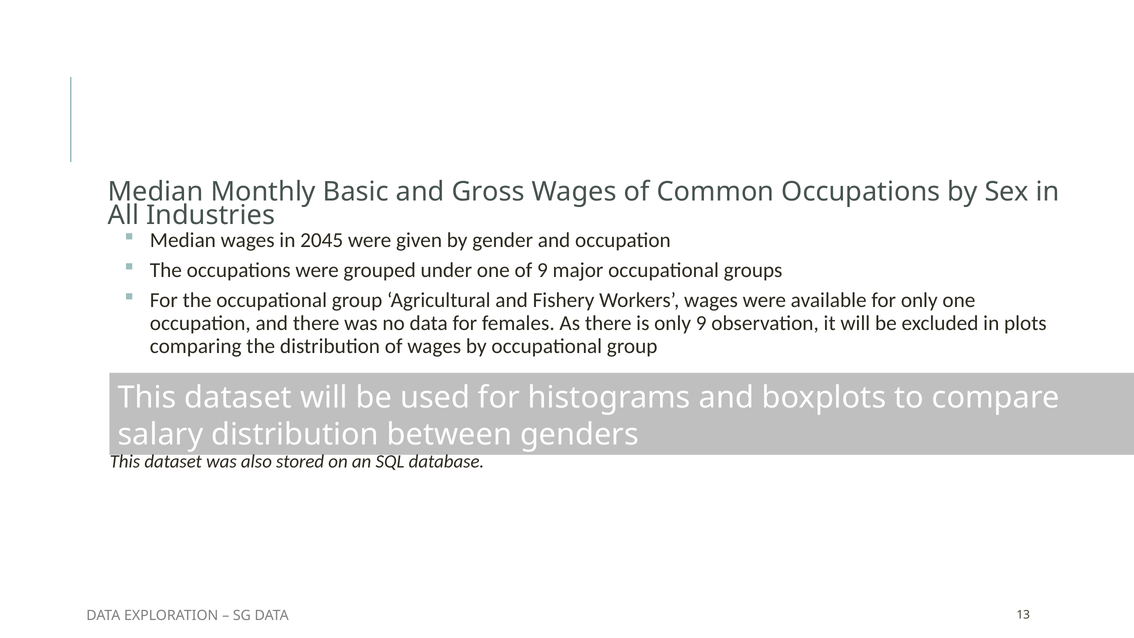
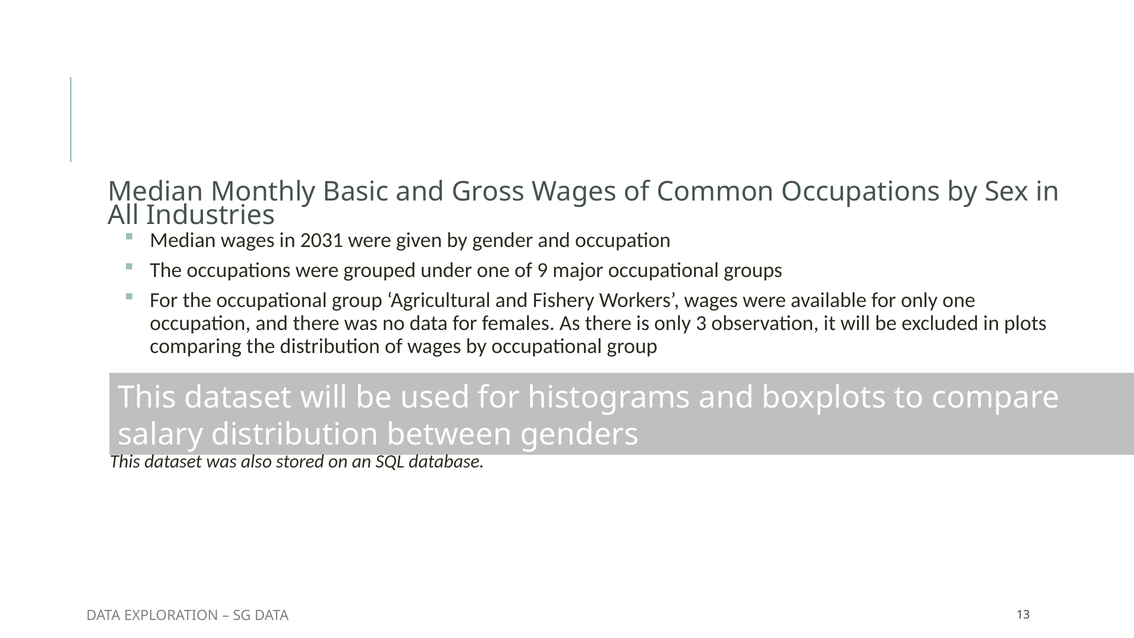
2045: 2045 -> 2031
only 9: 9 -> 3
